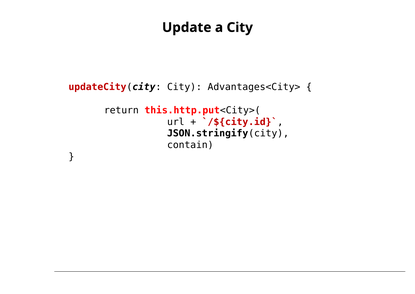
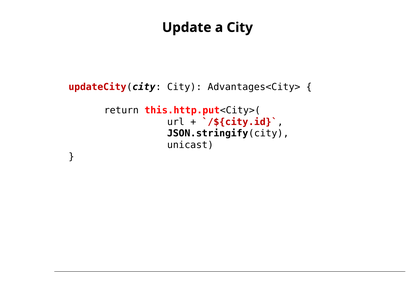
contain: contain -> unicast
